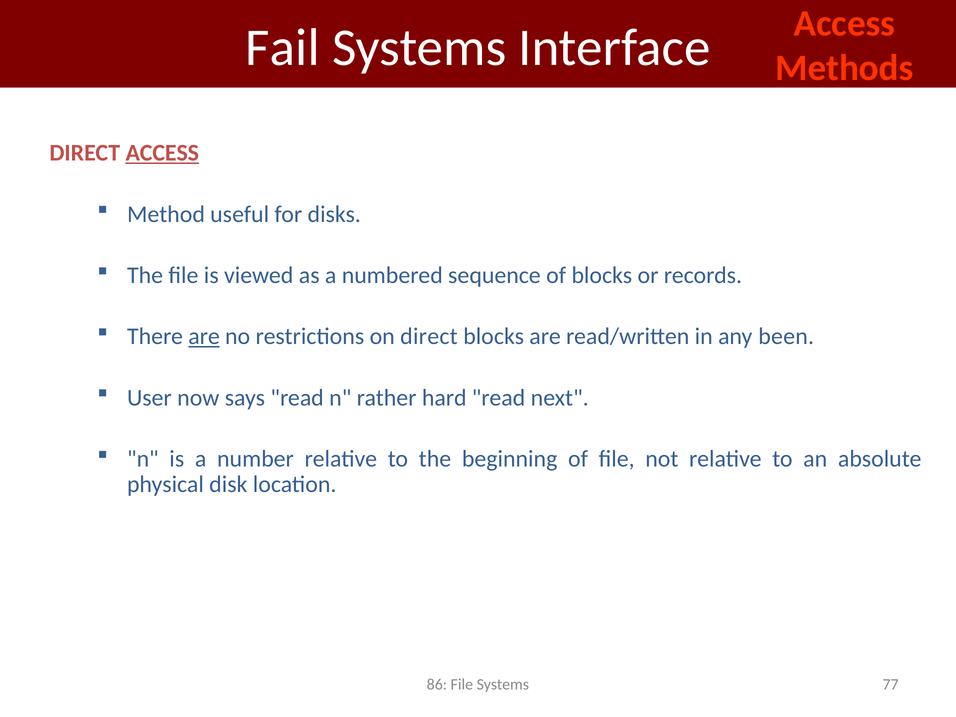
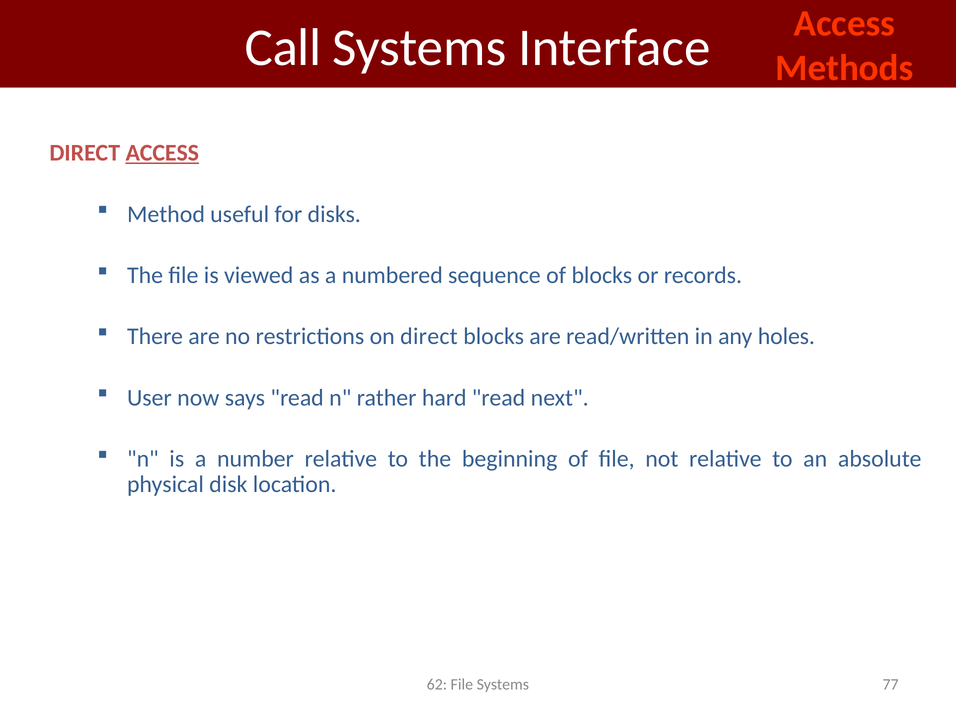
Fail: Fail -> Call
are at (204, 336) underline: present -> none
been: been -> holes
86: 86 -> 62
